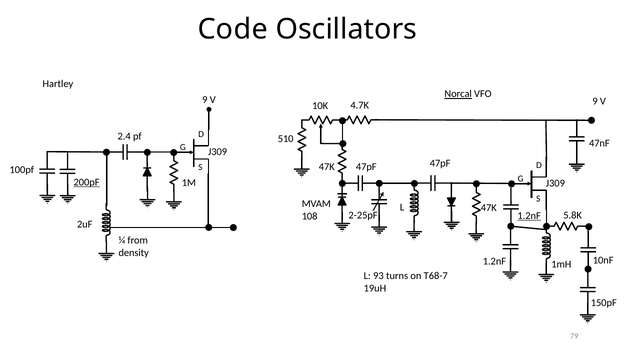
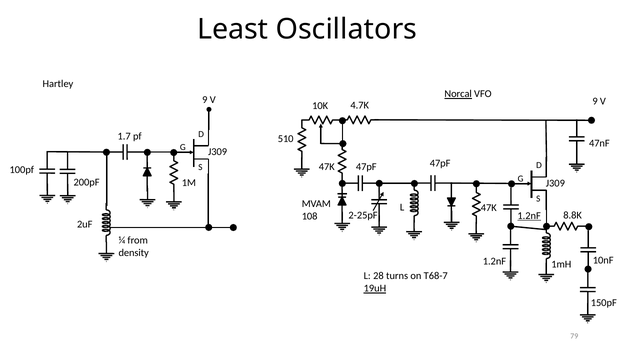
Code: Code -> Least
2.4: 2.4 -> 1.7
200pF underline: present -> none
5.8K: 5.8K -> 8.8K
93: 93 -> 28
19uH underline: none -> present
